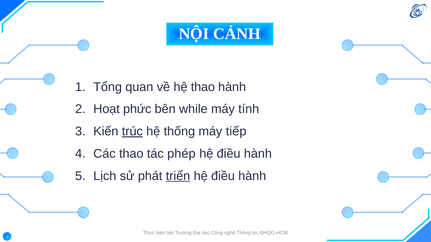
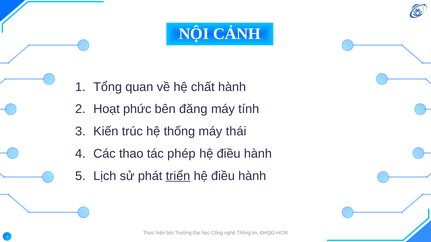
hệ thao: thao -> chất
while: while -> đăng
trúc underline: present -> none
tiếp: tiếp -> thái
